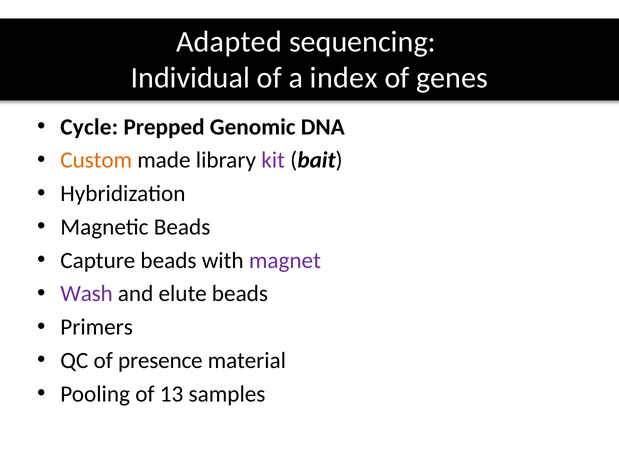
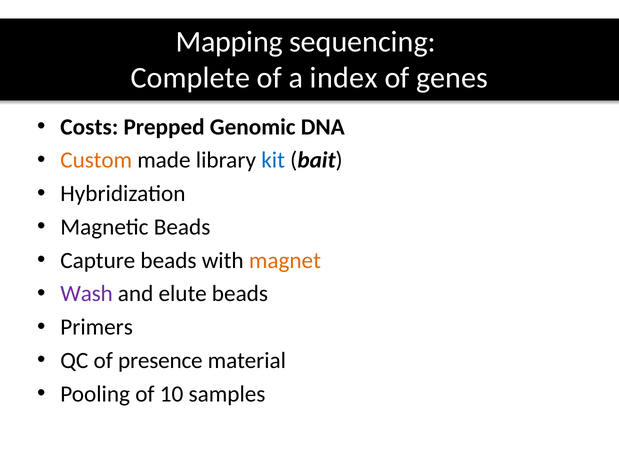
Adapted: Adapted -> Mapping
Individual: Individual -> Complete
Cycle: Cycle -> Costs
kit colour: purple -> blue
magnet colour: purple -> orange
13: 13 -> 10
